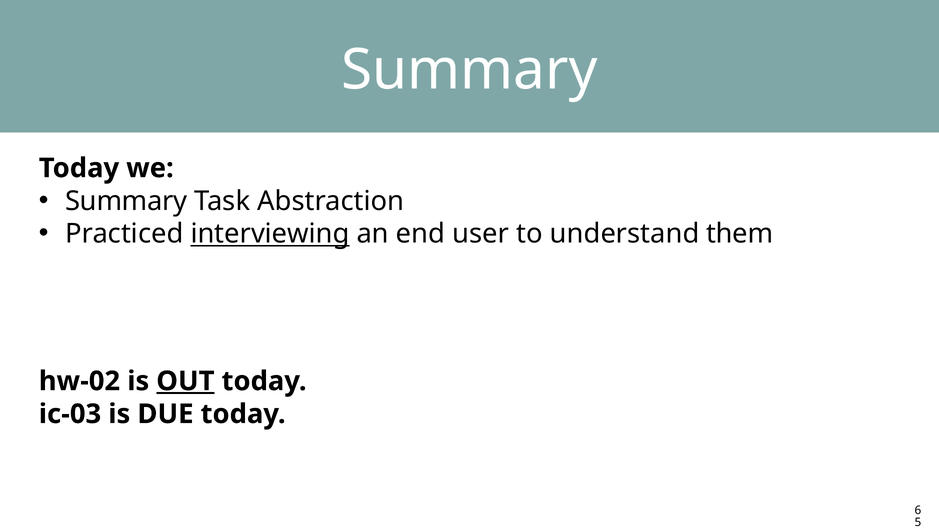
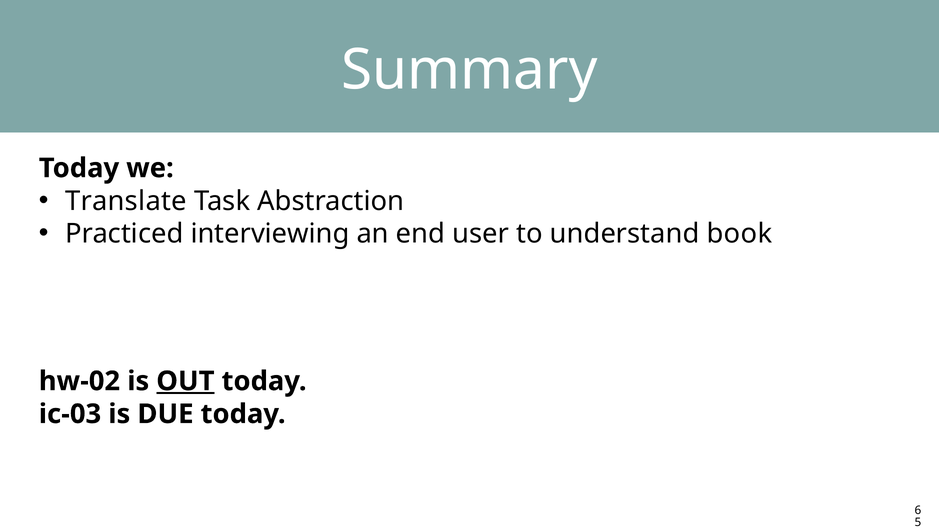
Summary at (126, 201): Summary -> Translate
interviewing underline: present -> none
them: them -> book
